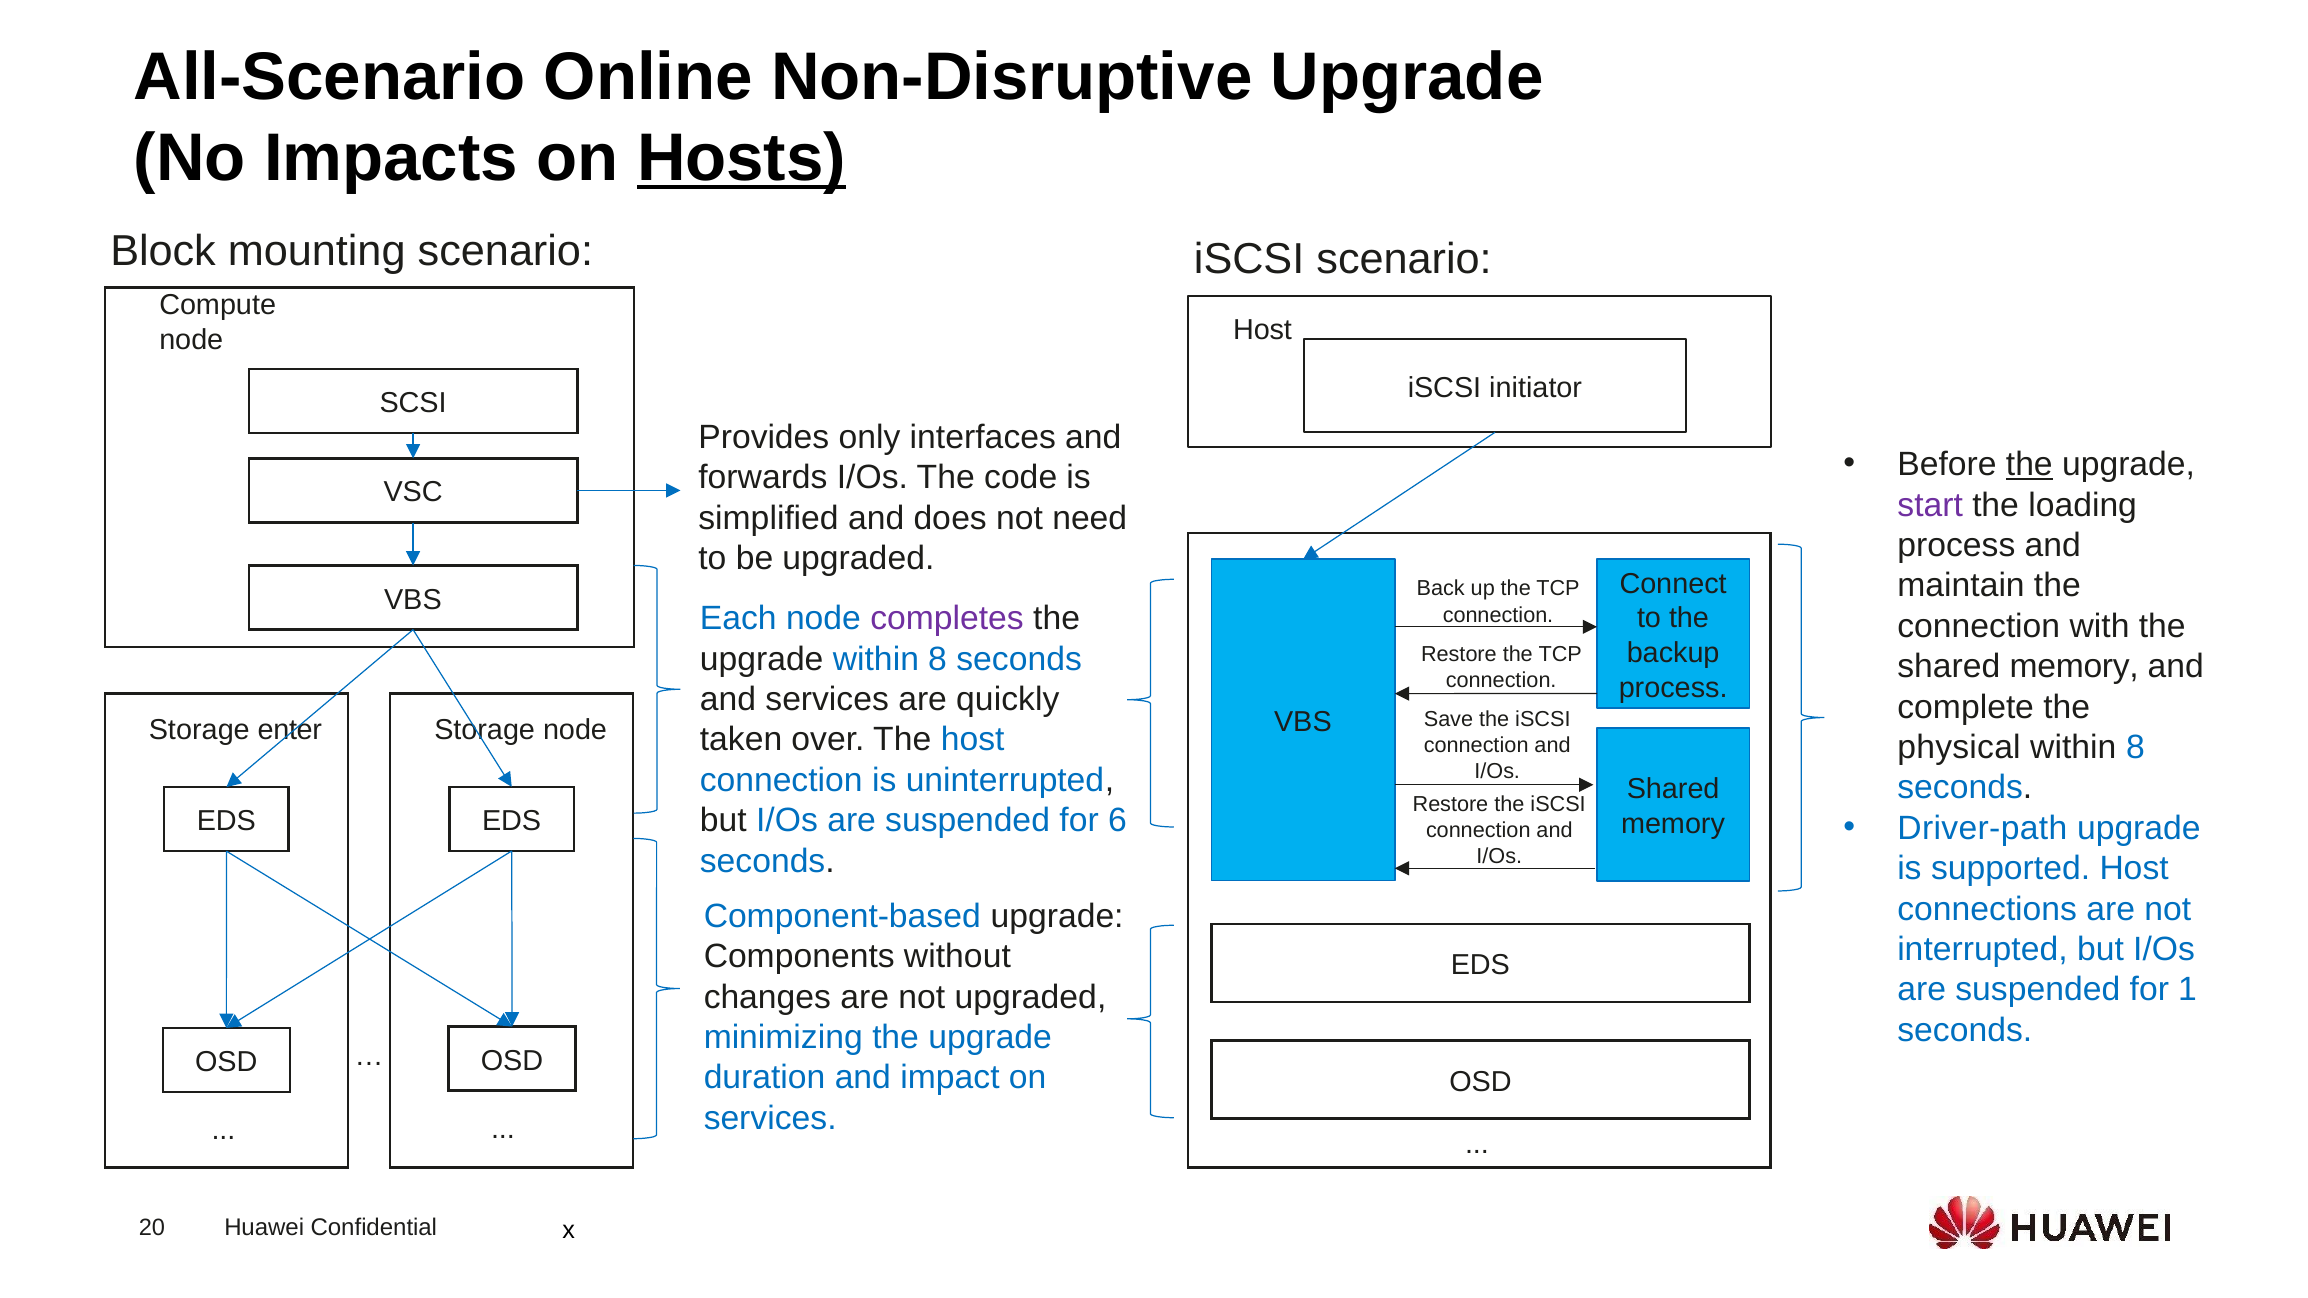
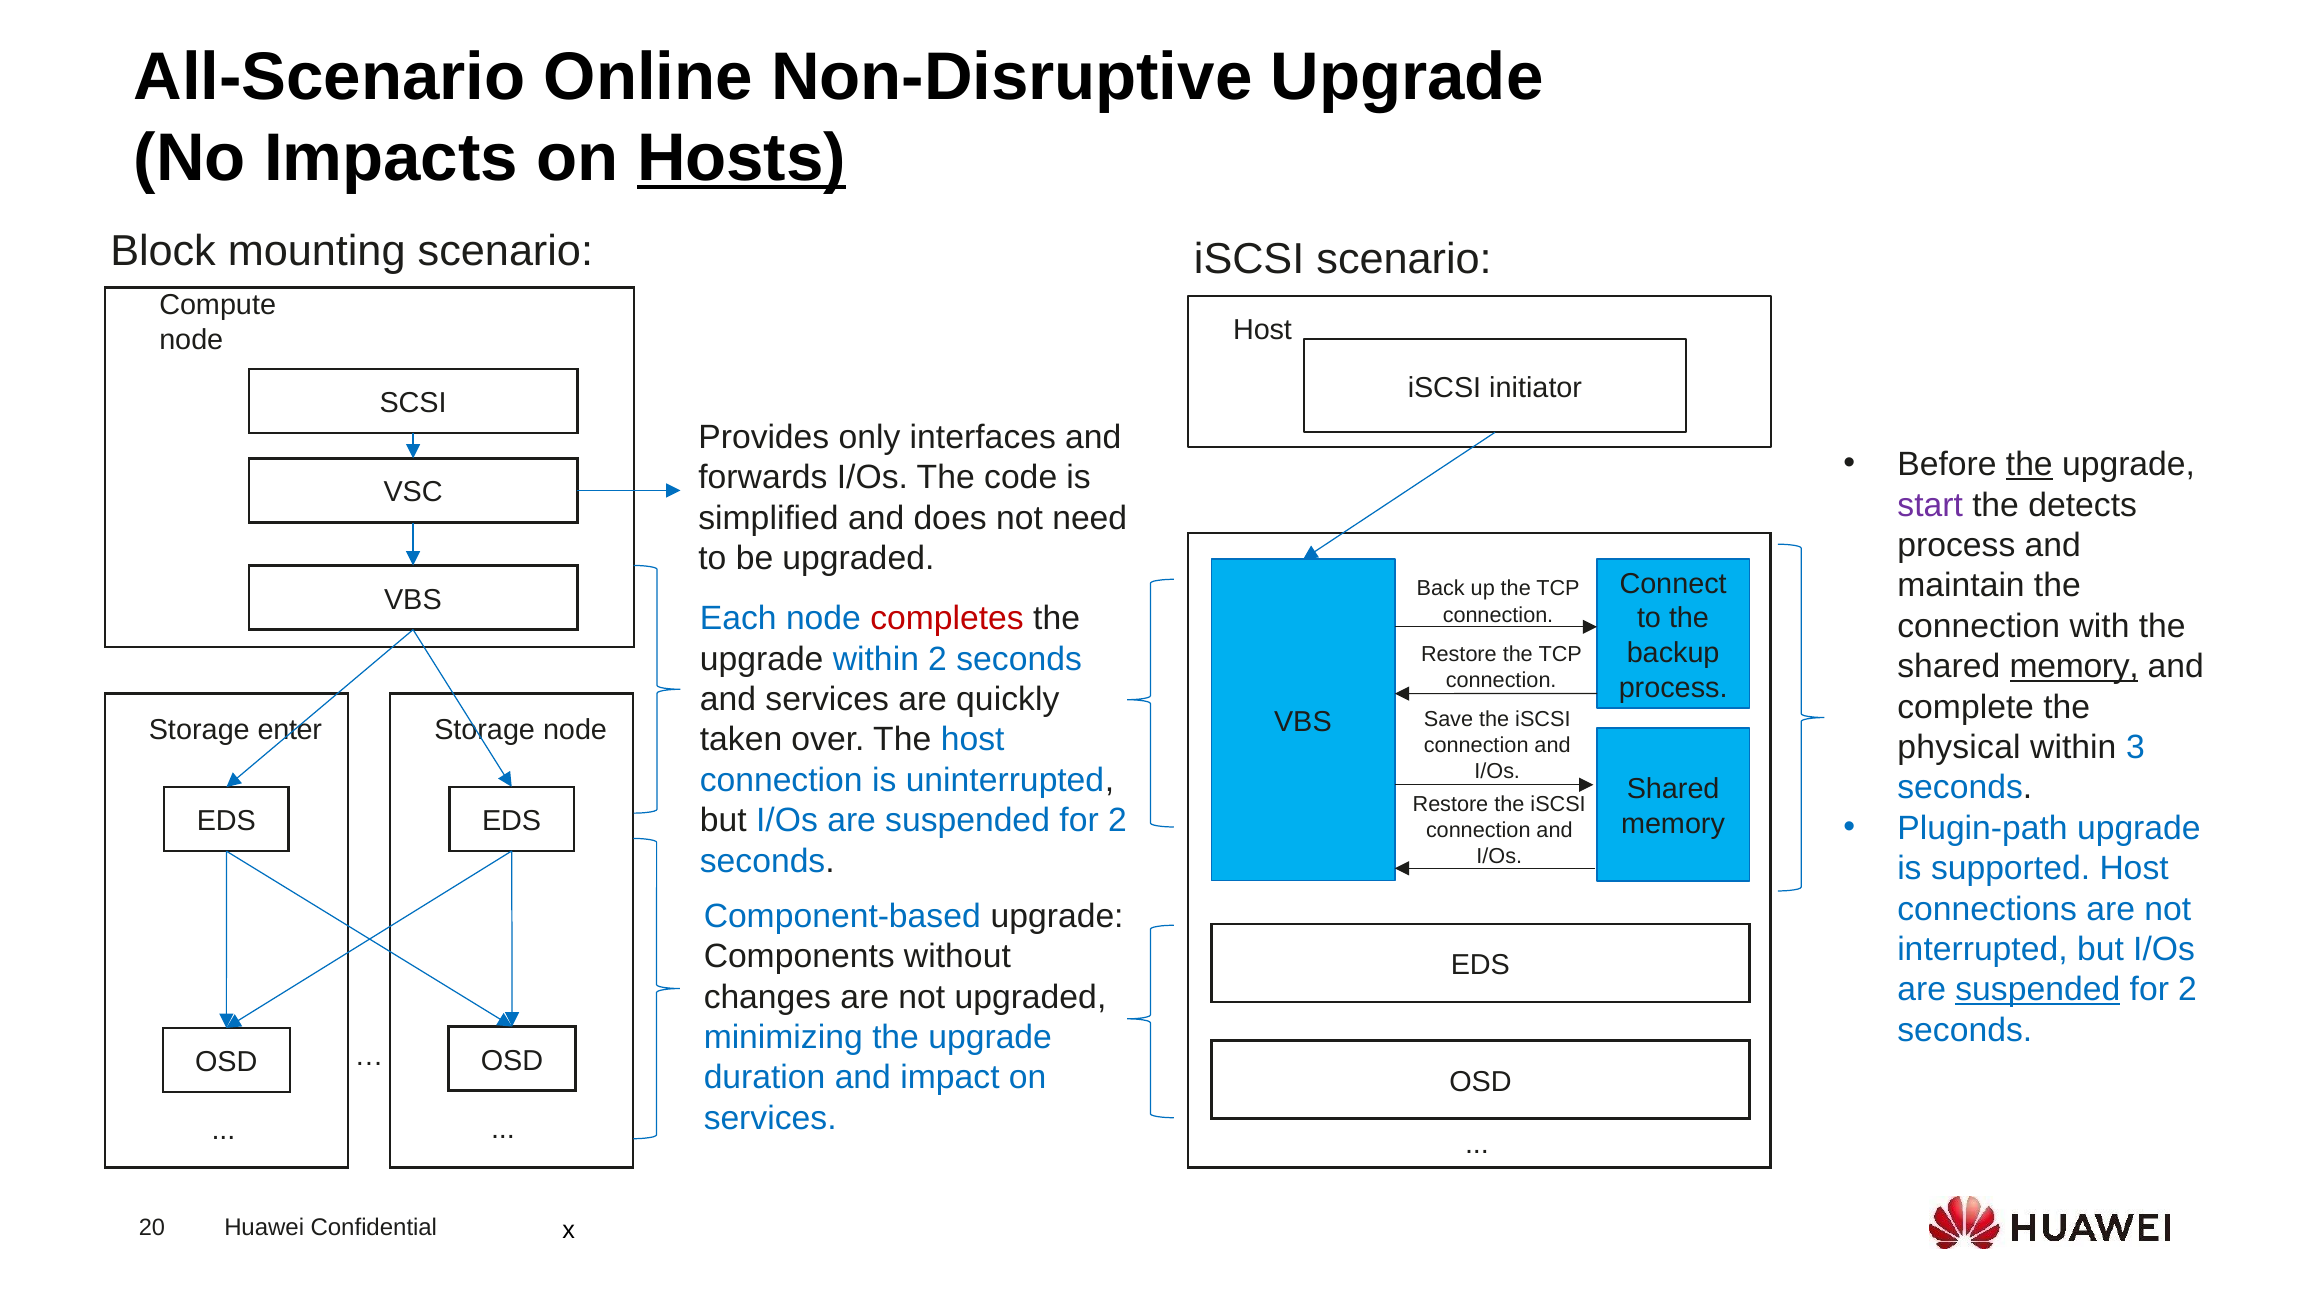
loading: loading -> detects
completes colour: purple -> red
upgrade within 8: 8 -> 2
memory at (2074, 666) underline: none -> present
8 at (2135, 747): 8 -> 3
6 at (1117, 820): 6 -> 2
Driver-path: Driver-path -> Plugin-path
suspended at (2038, 990) underline: none -> present
1 at (2188, 990): 1 -> 2
